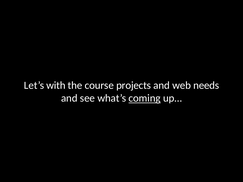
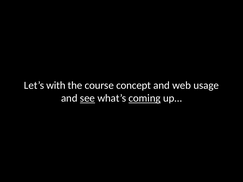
projects: projects -> concept
needs: needs -> usage
see underline: none -> present
